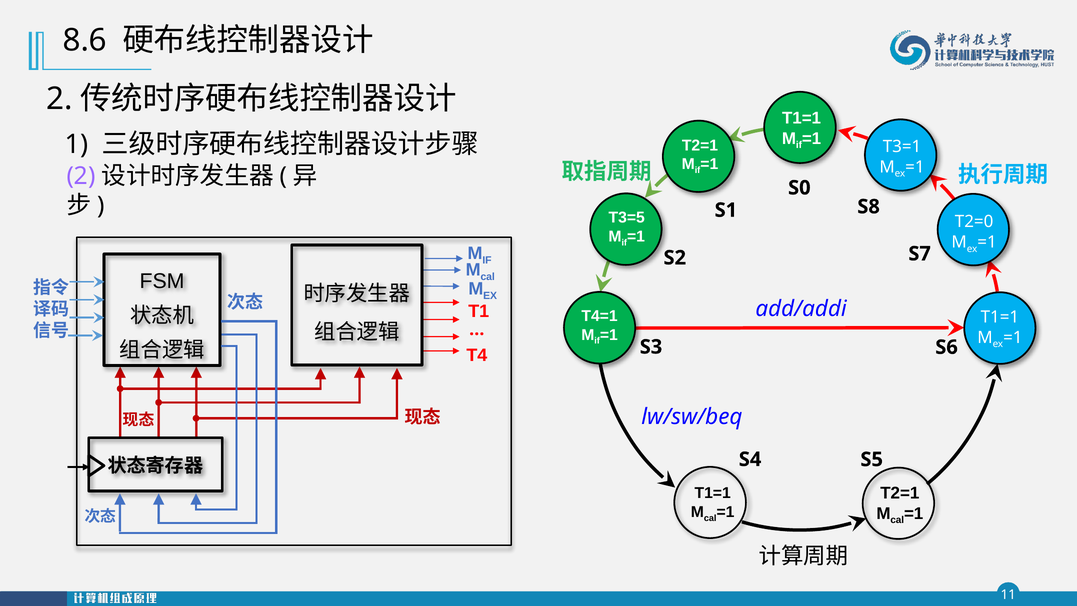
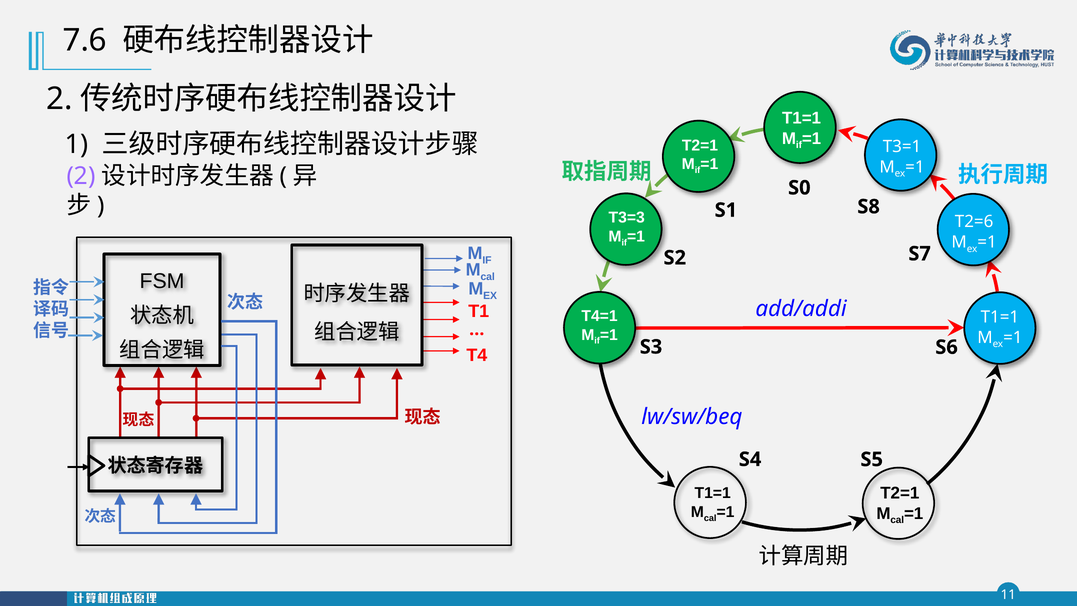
8.6: 8.6 -> 7.6
T3=5: T3=5 -> T3=3
T2=0: T2=0 -> T2=6
